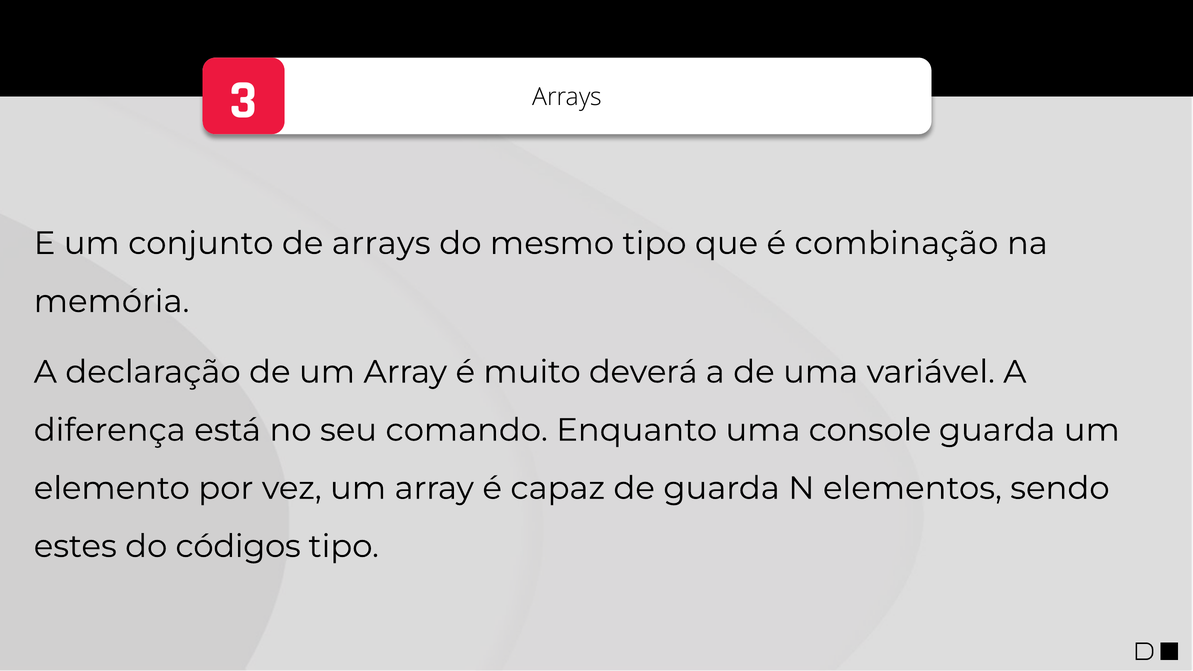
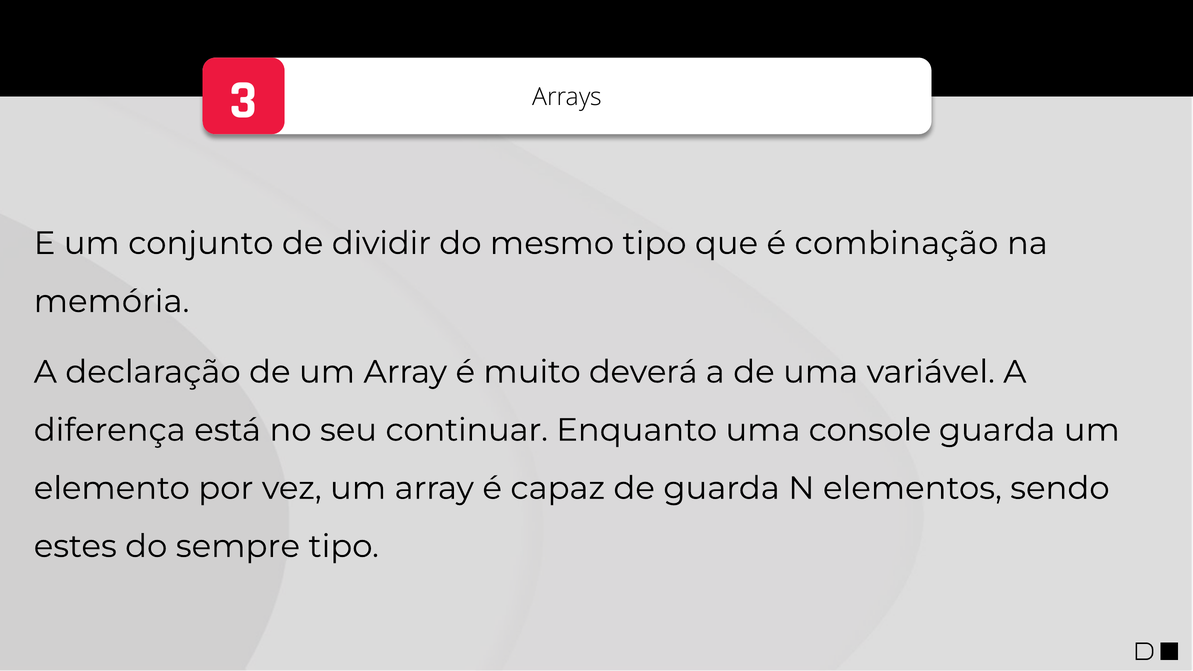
de arrays: arrays -> dividir
comando: comando -> continuar
códigos: códigos -> sempre
